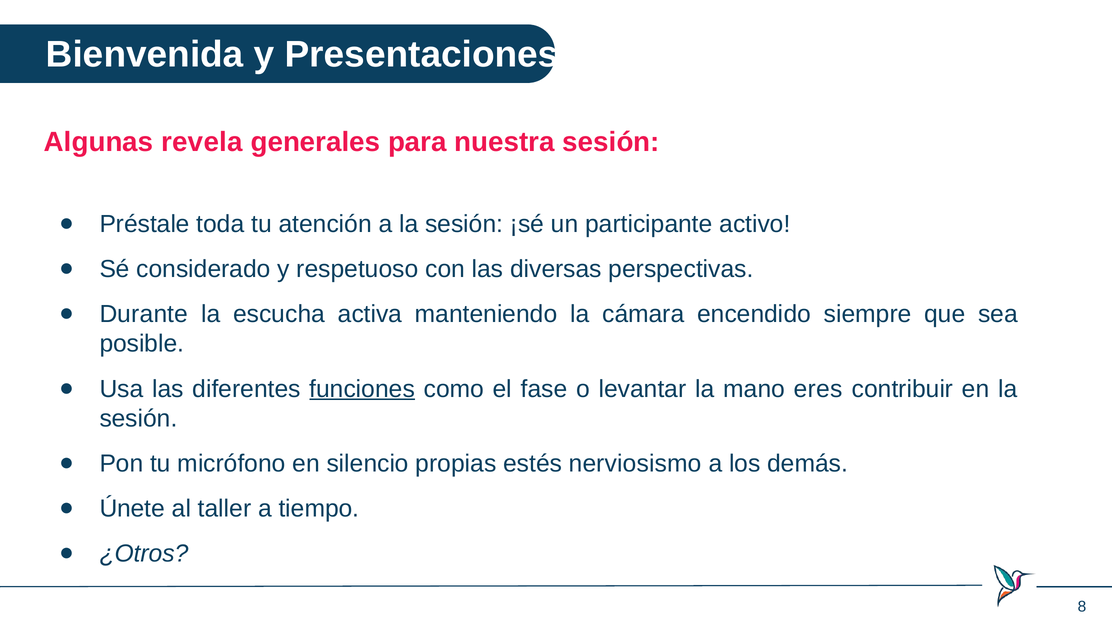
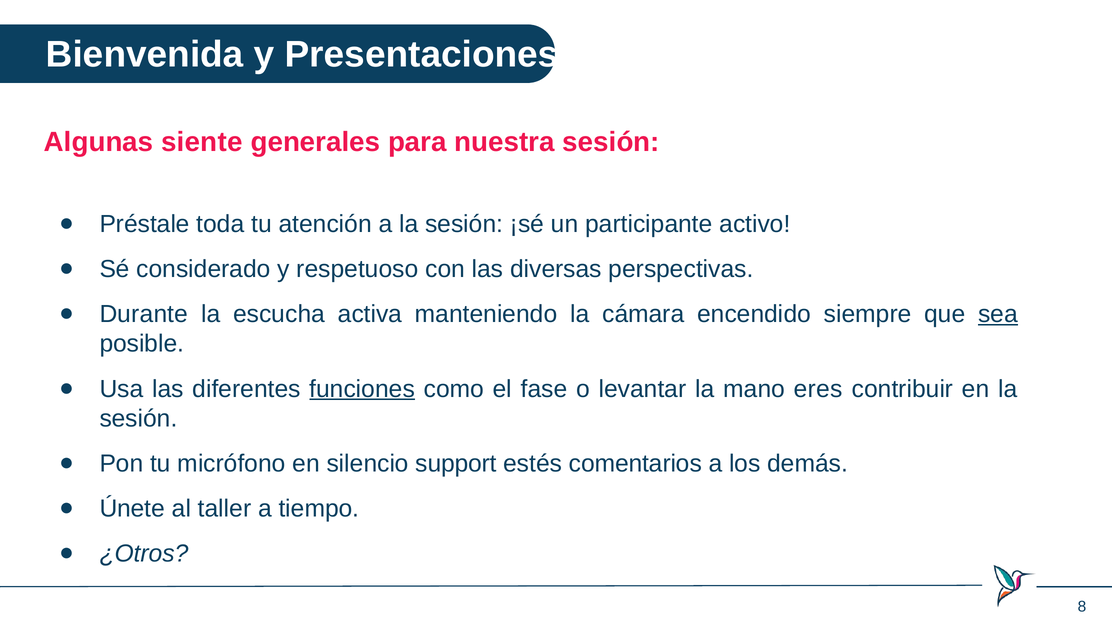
revela: revela -> siente
sea underline: none -> present
propias: propias -> support
nerviosismo: nerviosismo -> comentarios
